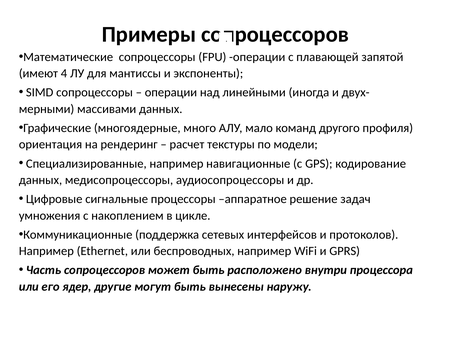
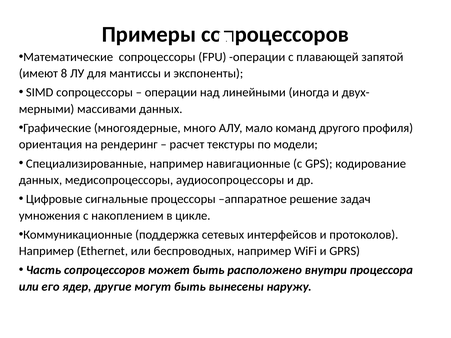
4: 4 -> 8
